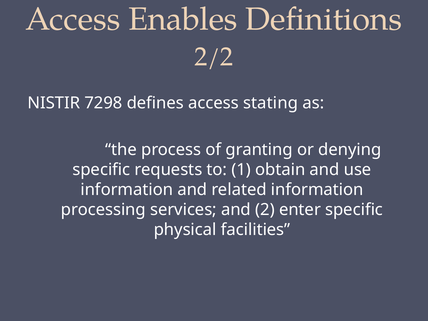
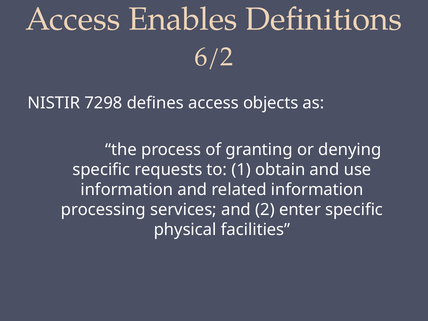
2/2: 2/2 -> 6/2
stating: stating -> objects
